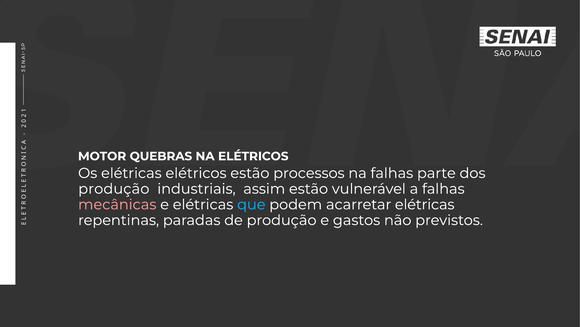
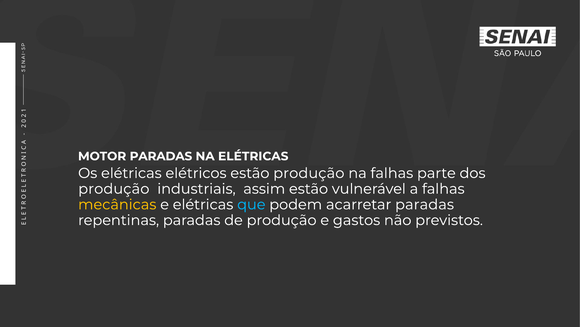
MOTOR QUEBRAS: QUEBRAS -> PARADAS
NA ELÉTRICOS: ELÉTRICOS -> ELÉTRICAS
estão processos: processos -> produção
mecânicas colour: pink -> yellow
acarretar elétricas: elétricas -> paradas
